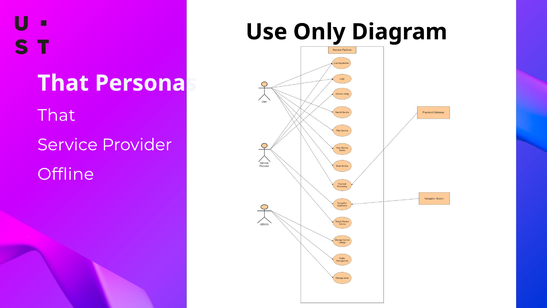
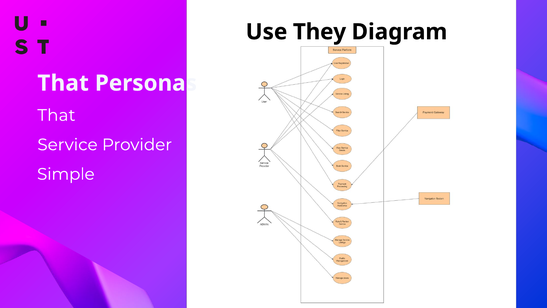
Only: Only -> They
Offline: Offline -> Simple
